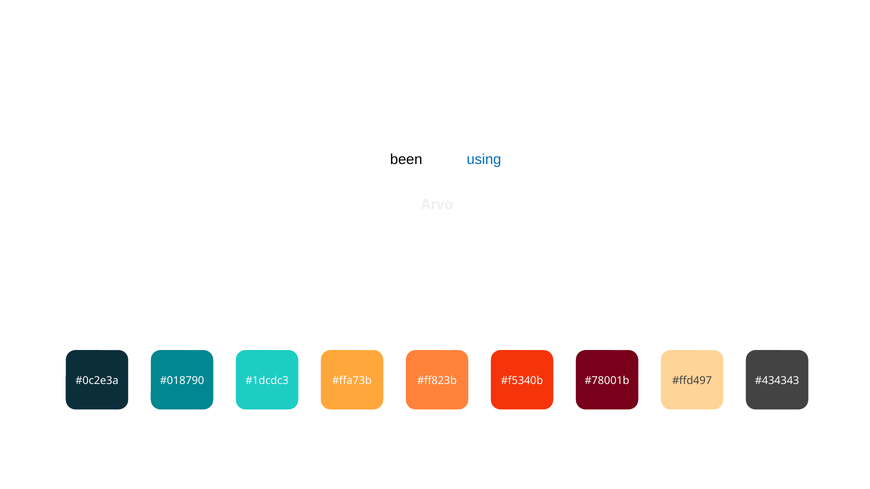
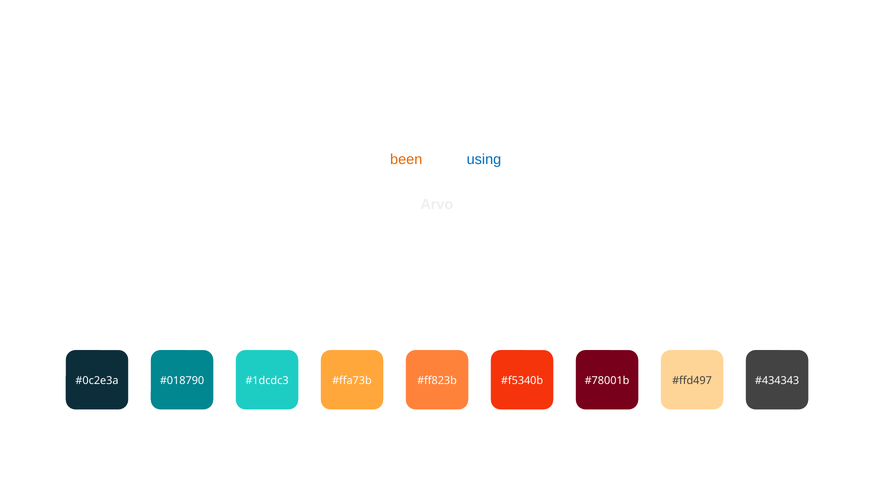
been colour: black -> orange
